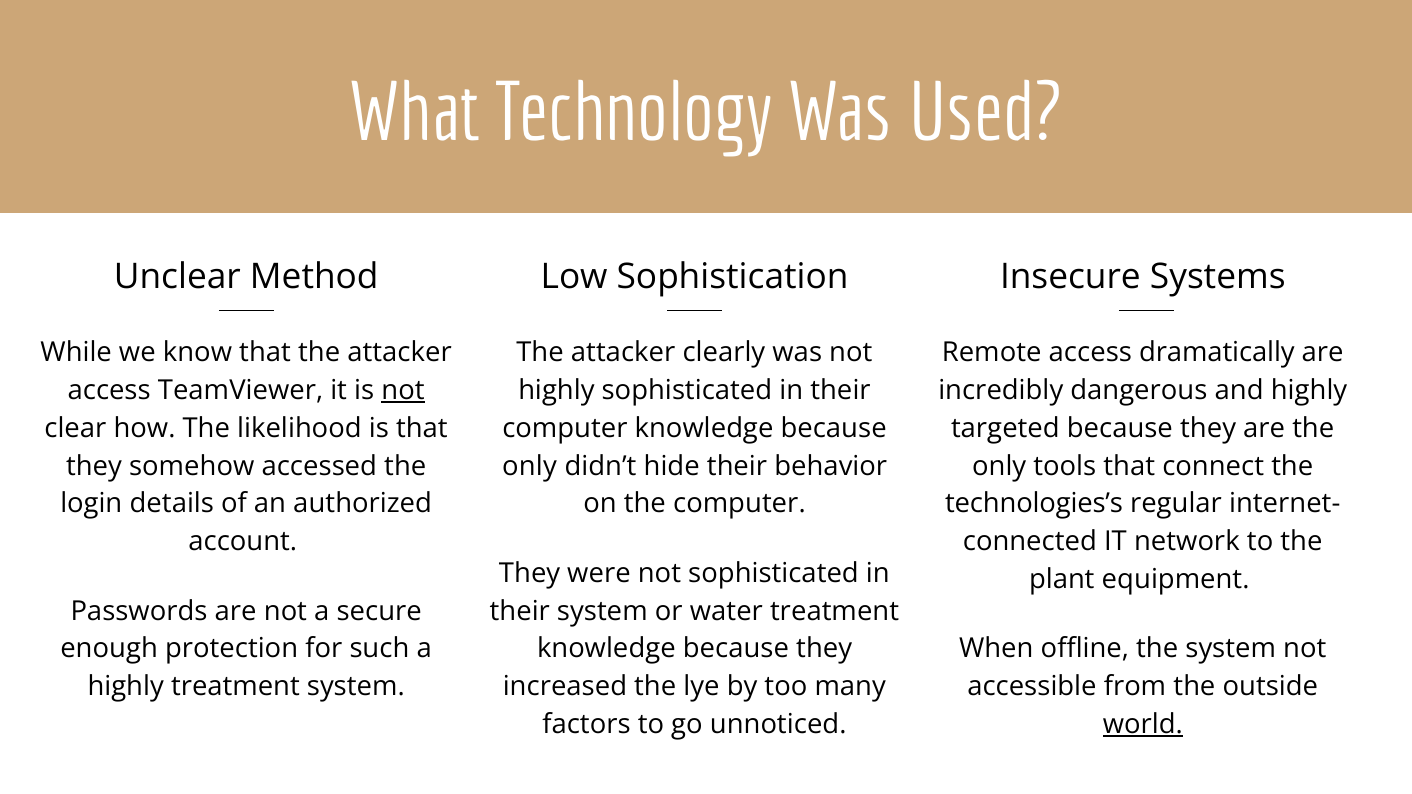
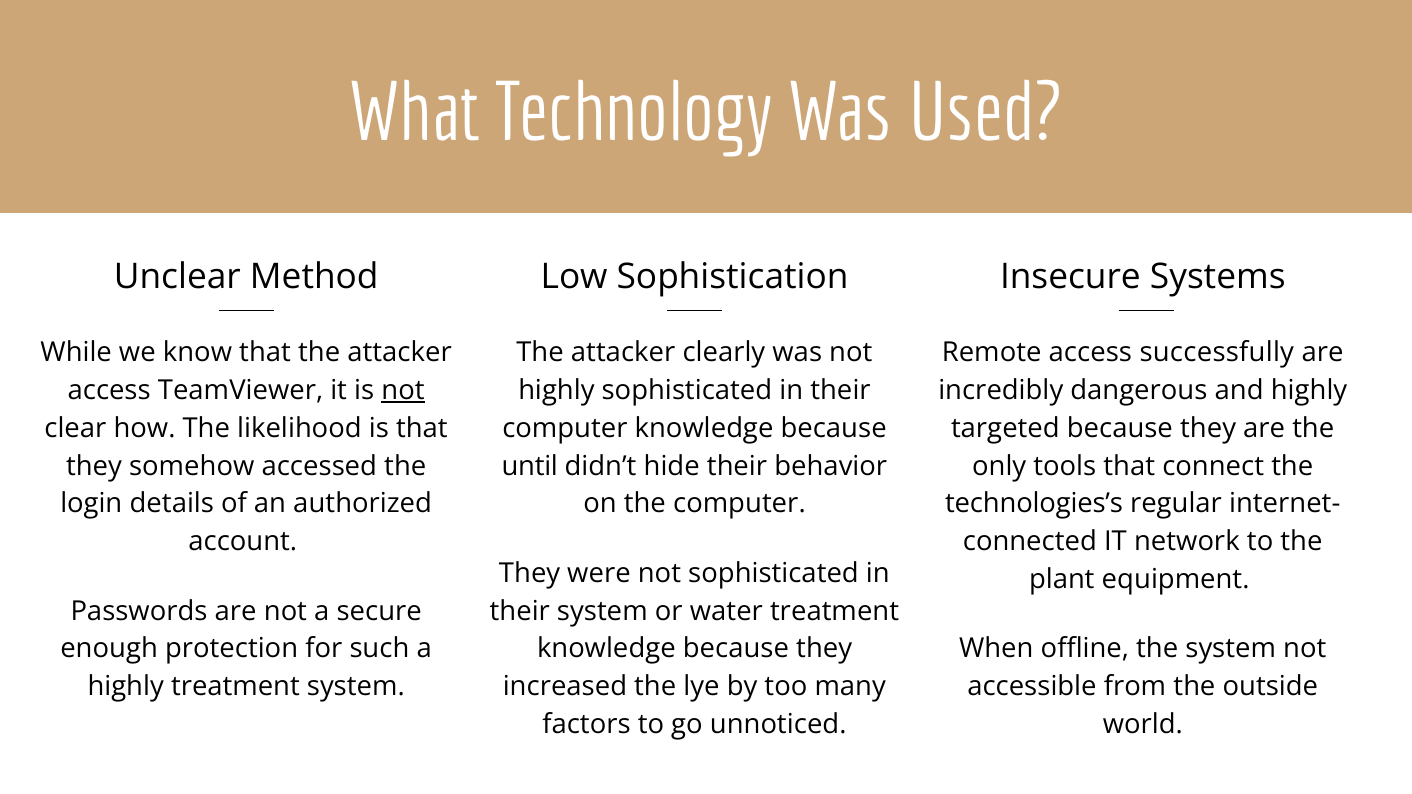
dramatically: dramatically -> successfully
only at (529, 466): only -> until
world underline: present -> none
